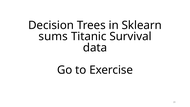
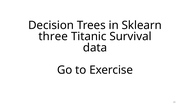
sums: sums -> three
